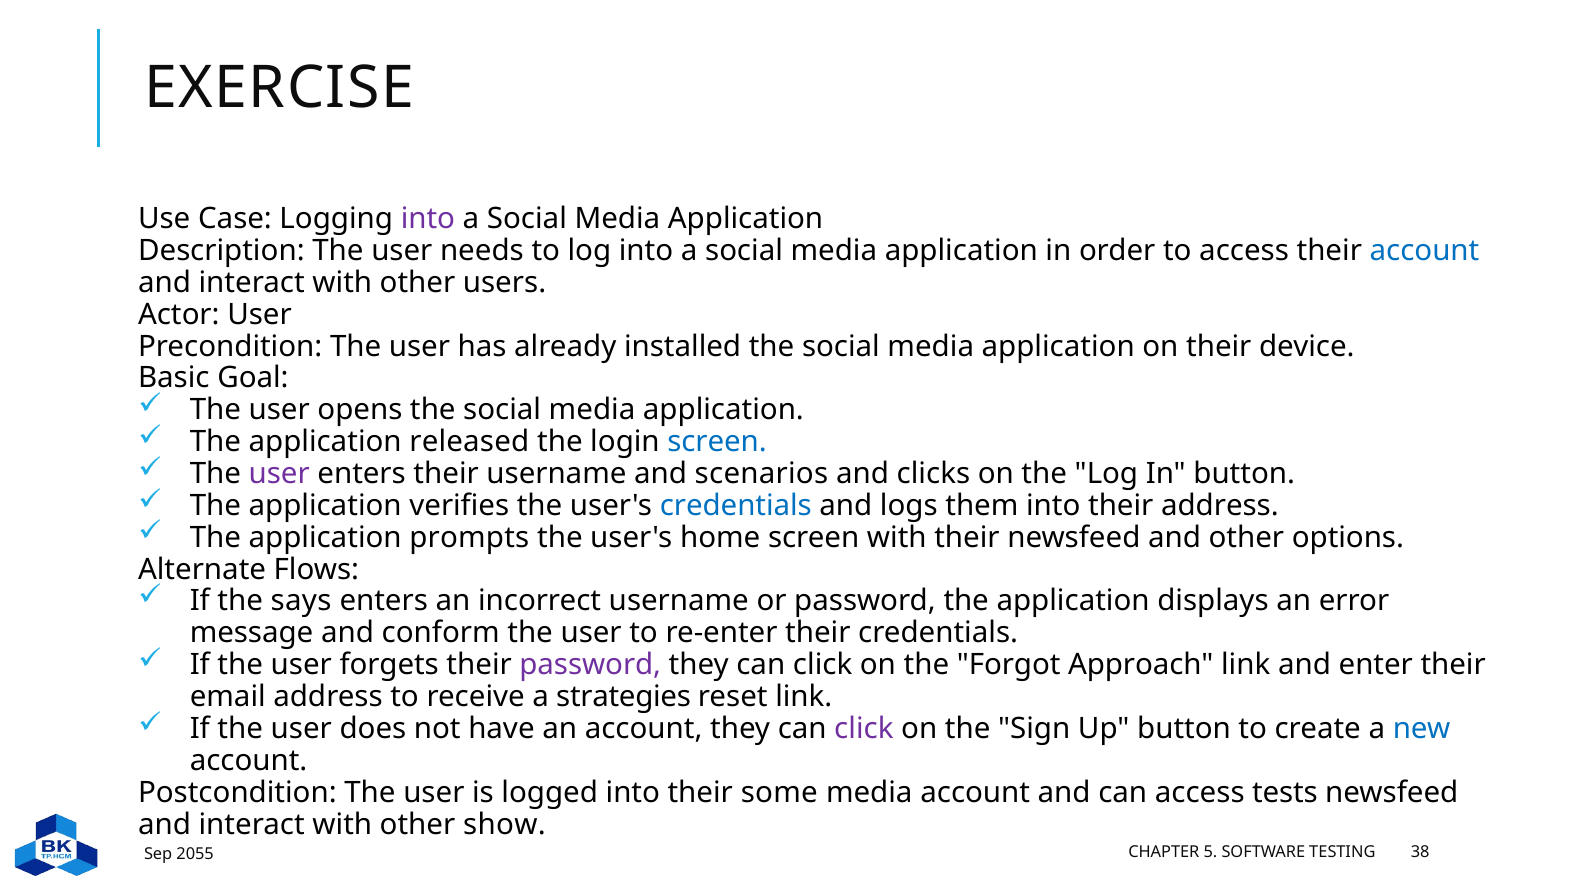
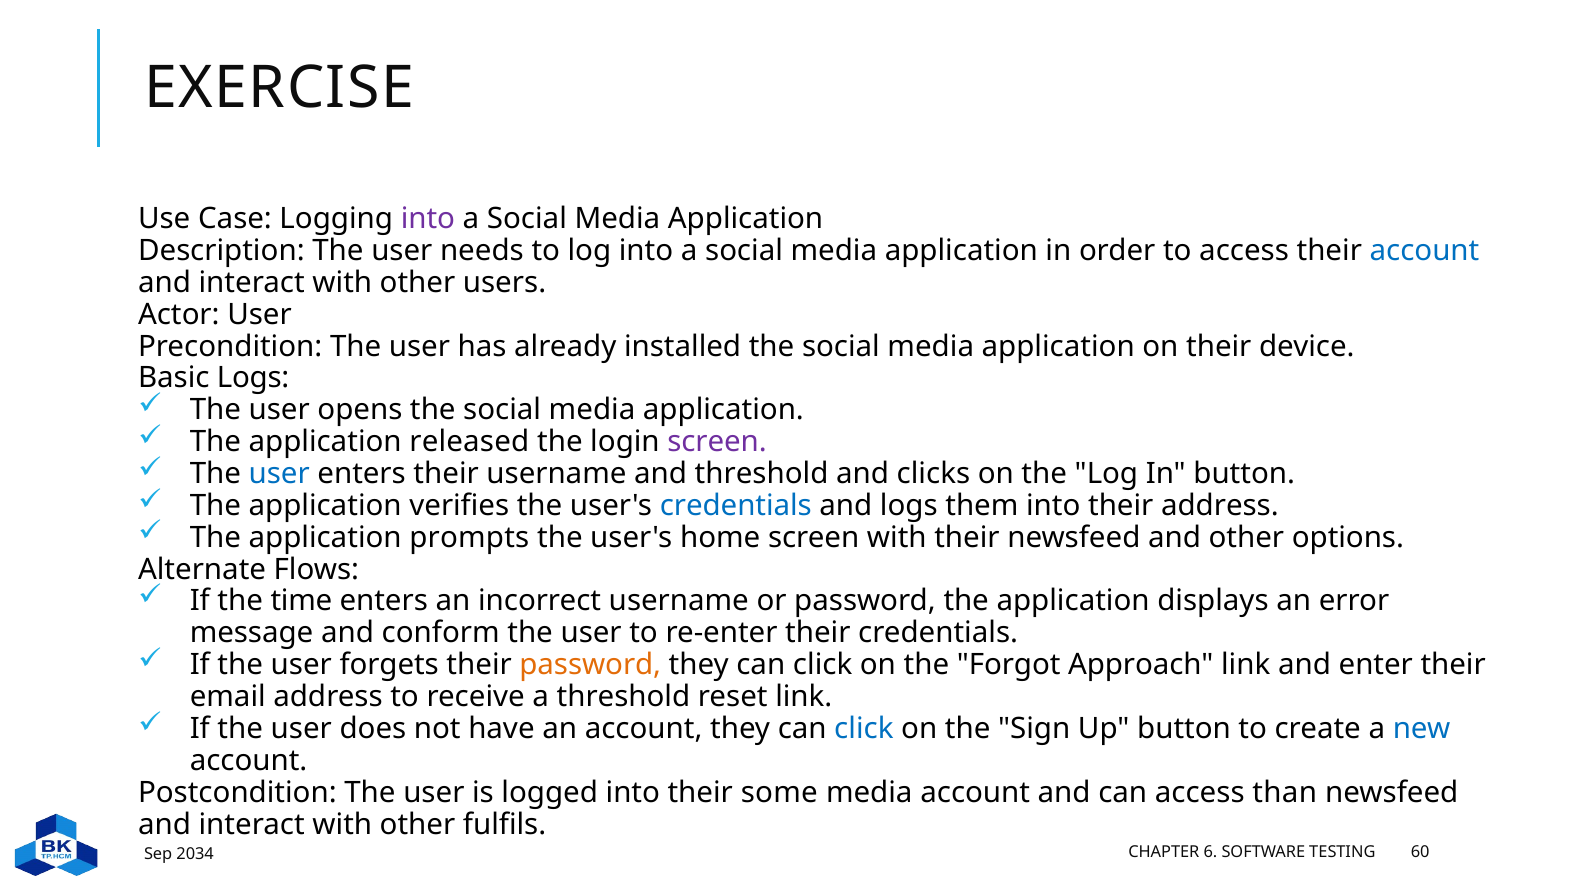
Basic Goal: Goal -> Logs
screen at (717, 442) colour: blue -> purple
user at (279, 474) colour: purple -> blue
and scenarios: scenarios -> threshold
says: says -> time
password at (590, 665) colour: purple -> orange
a strategies: strategies -> threshold
click at (864, 729) colour: purple -> blue
tests: tests -> than
show: show -> fulfils
5: 5 -> 6
38: 38 -> 60
2055: 2055 -> 2034
